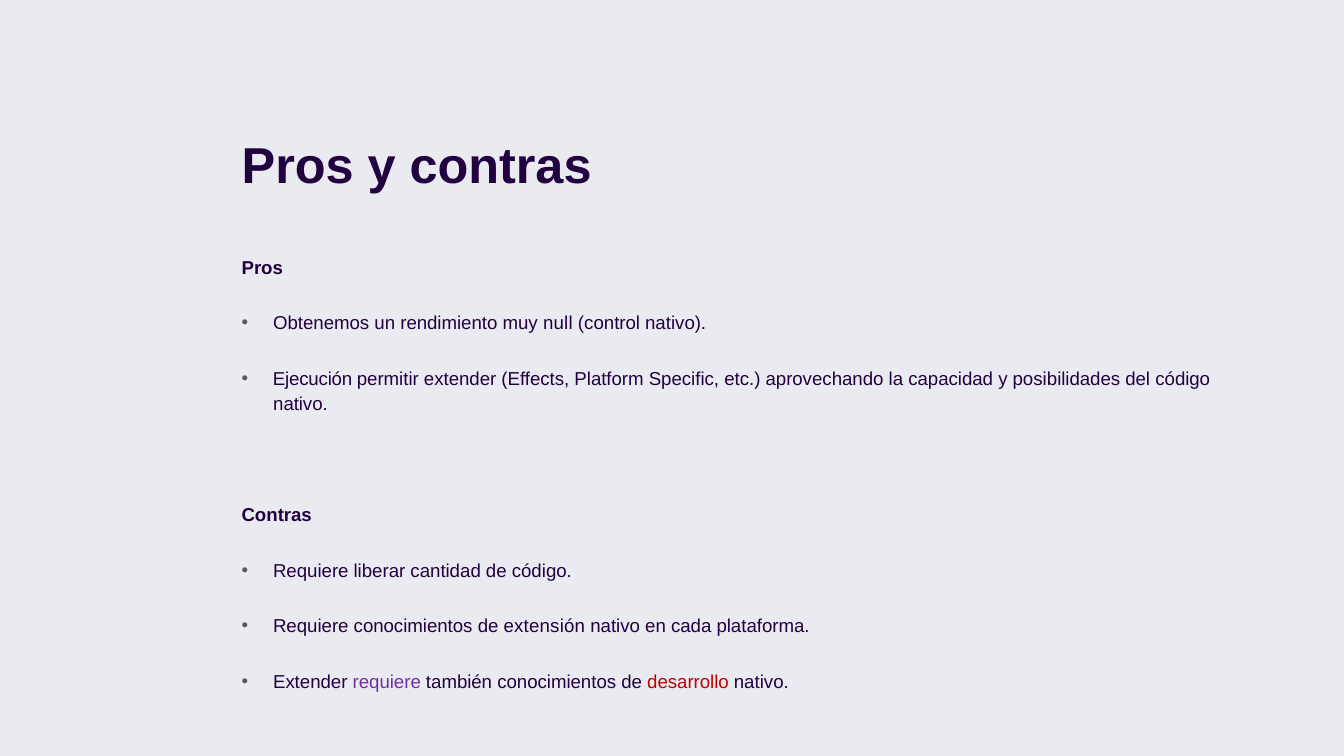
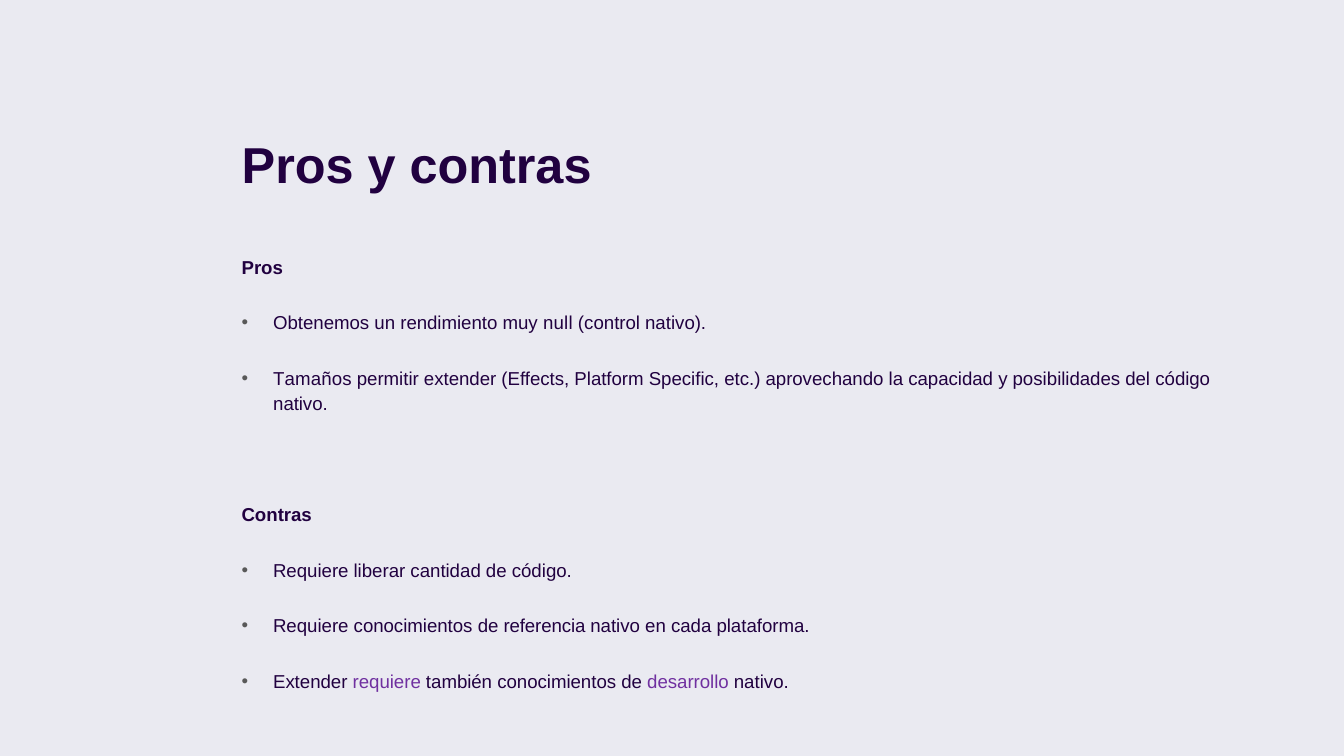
Ejecución: Ejecución -> Tamaños
extensión: extensión -> referencia
desarrollo colour: red -> purple
